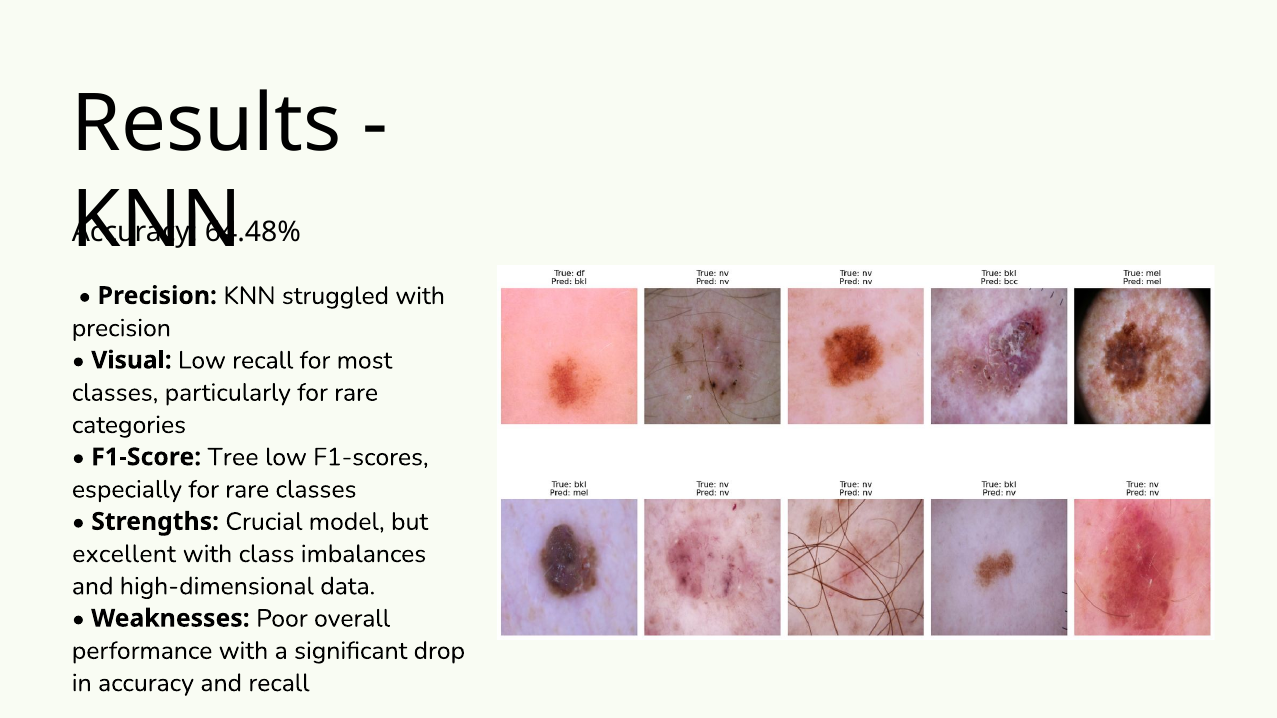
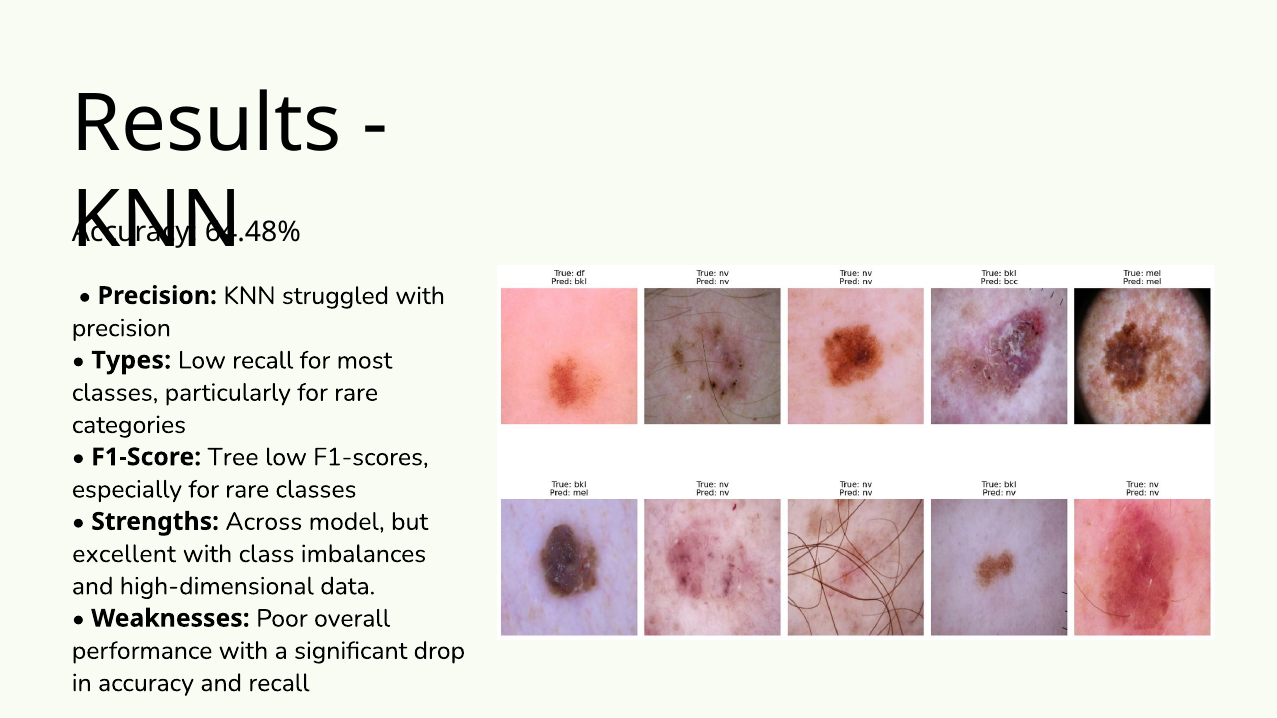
Visual: Visual -> Types
Crucial: Crucial -> Across
